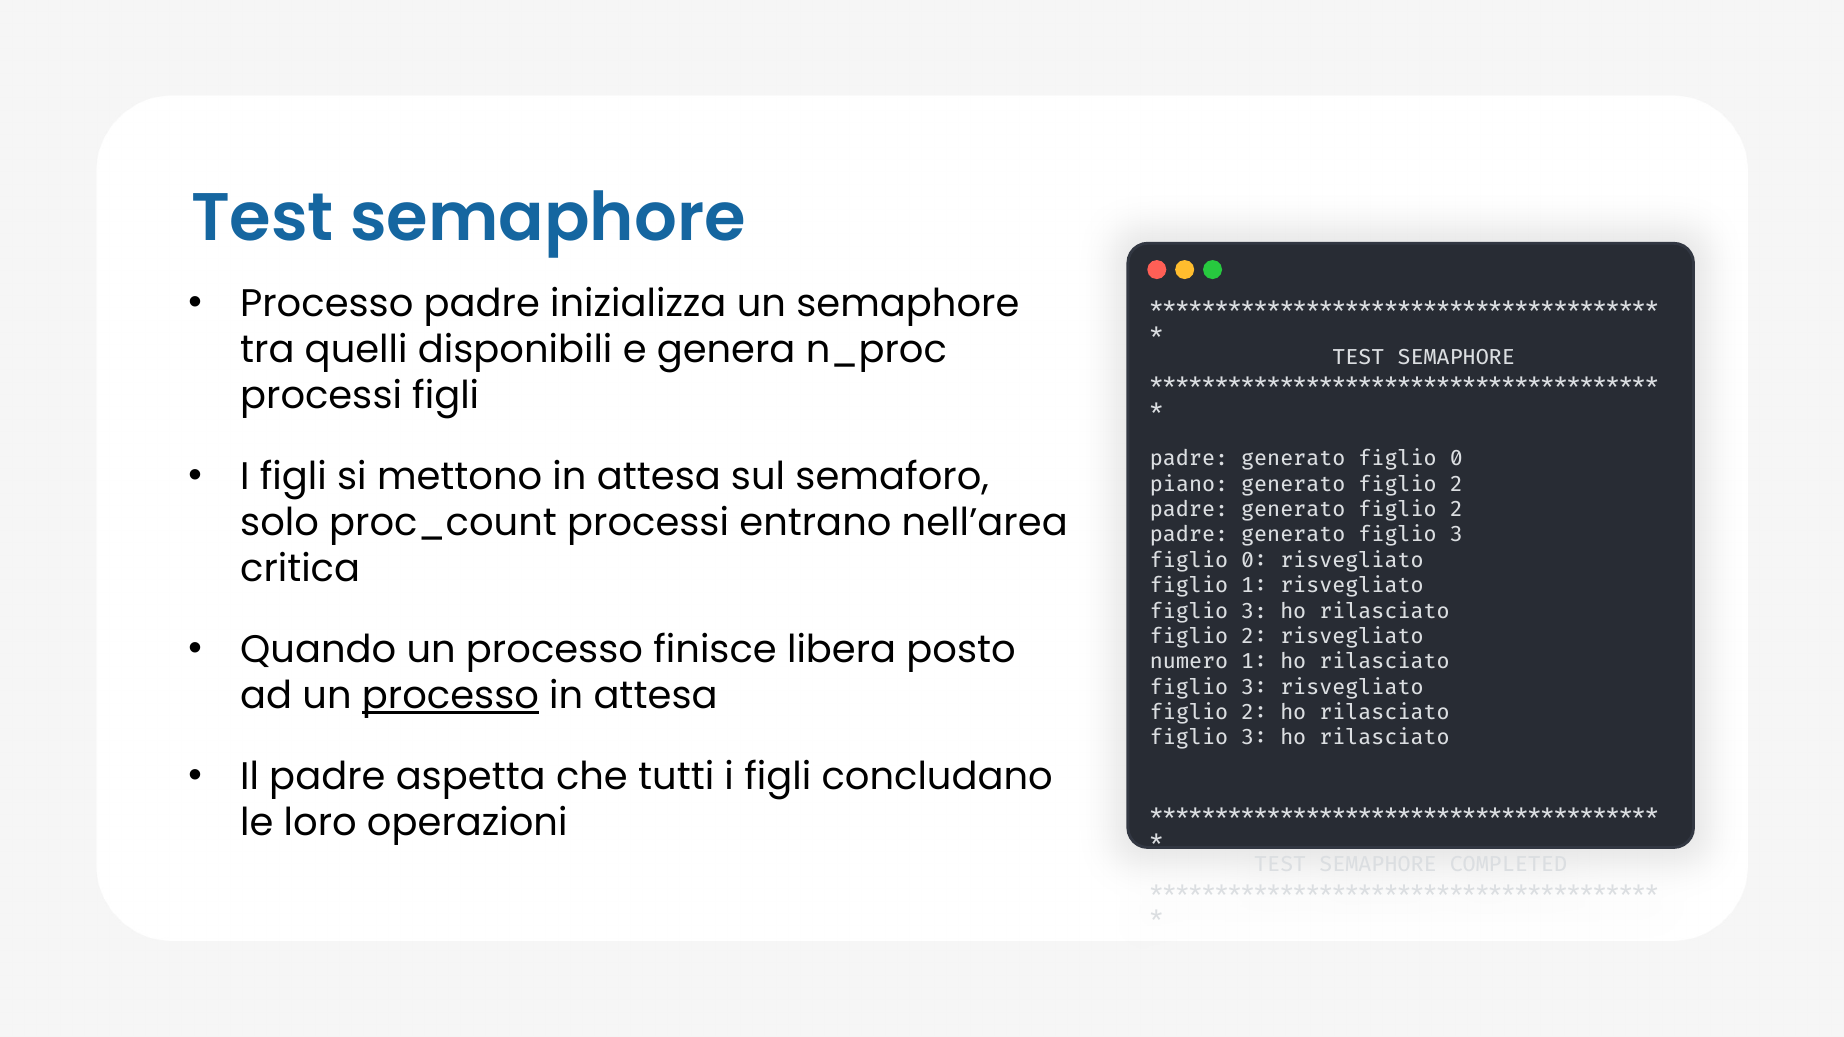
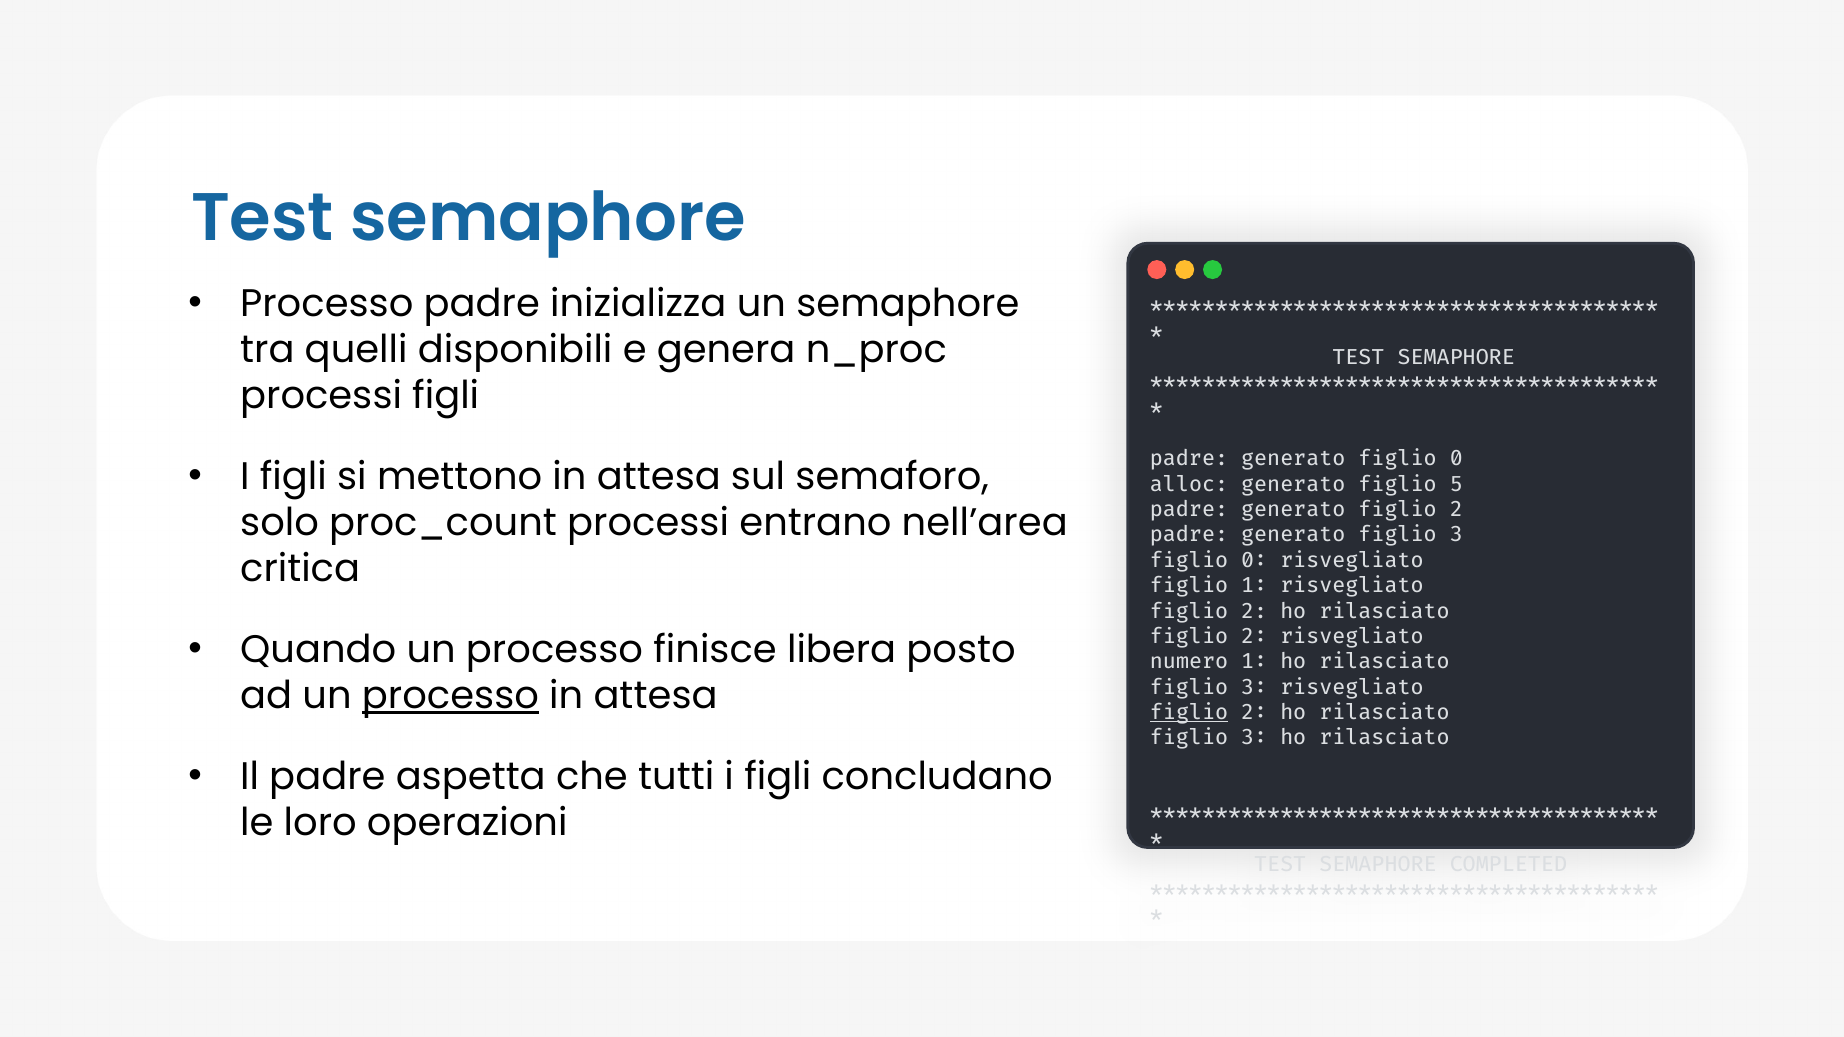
piano: piano -> alloc
2 at (1456, 484): 2 -> 5
3 at (1254, 611): 3 -> 2
figlio at (1189, 713) underline: none -> present
